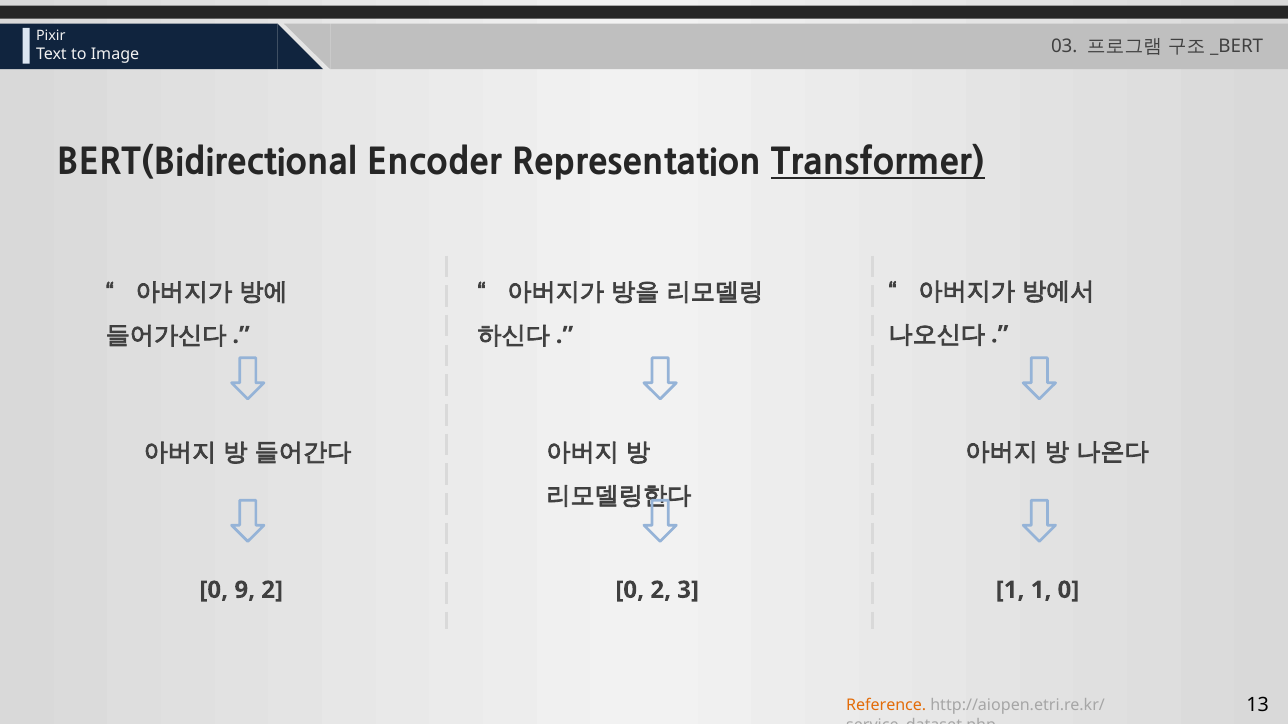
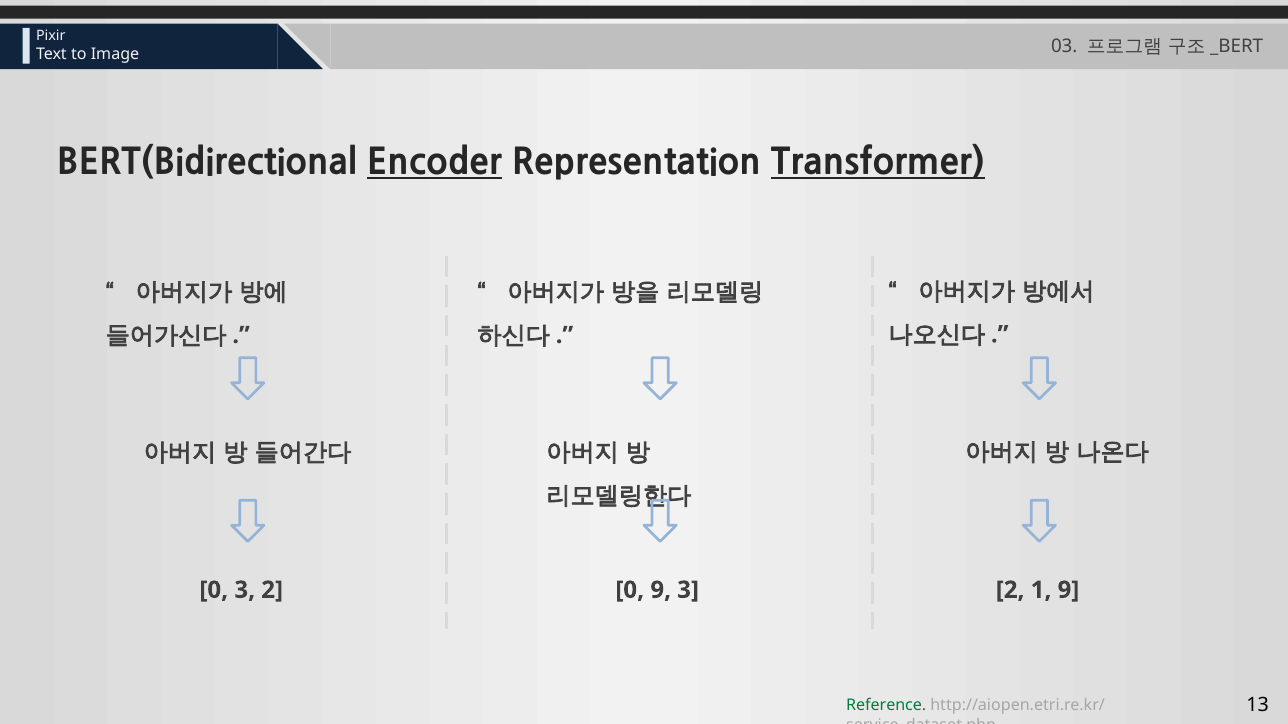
Encoder underline: none -> present
0 9: 9 -> 3
0 2: 2 -> 9
1 at (1010, 590): 1 -> 2
1 0: 0 -> 9
Reference colour: orange -> green
